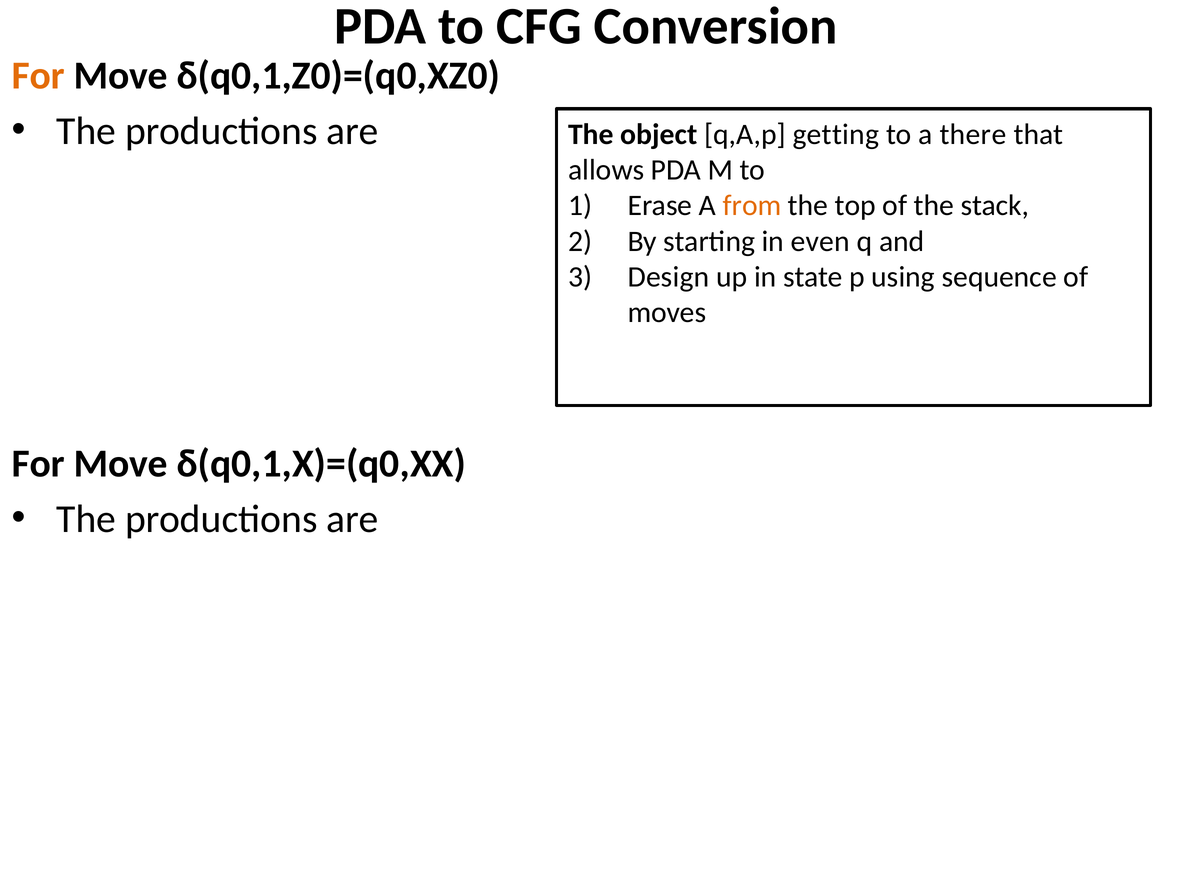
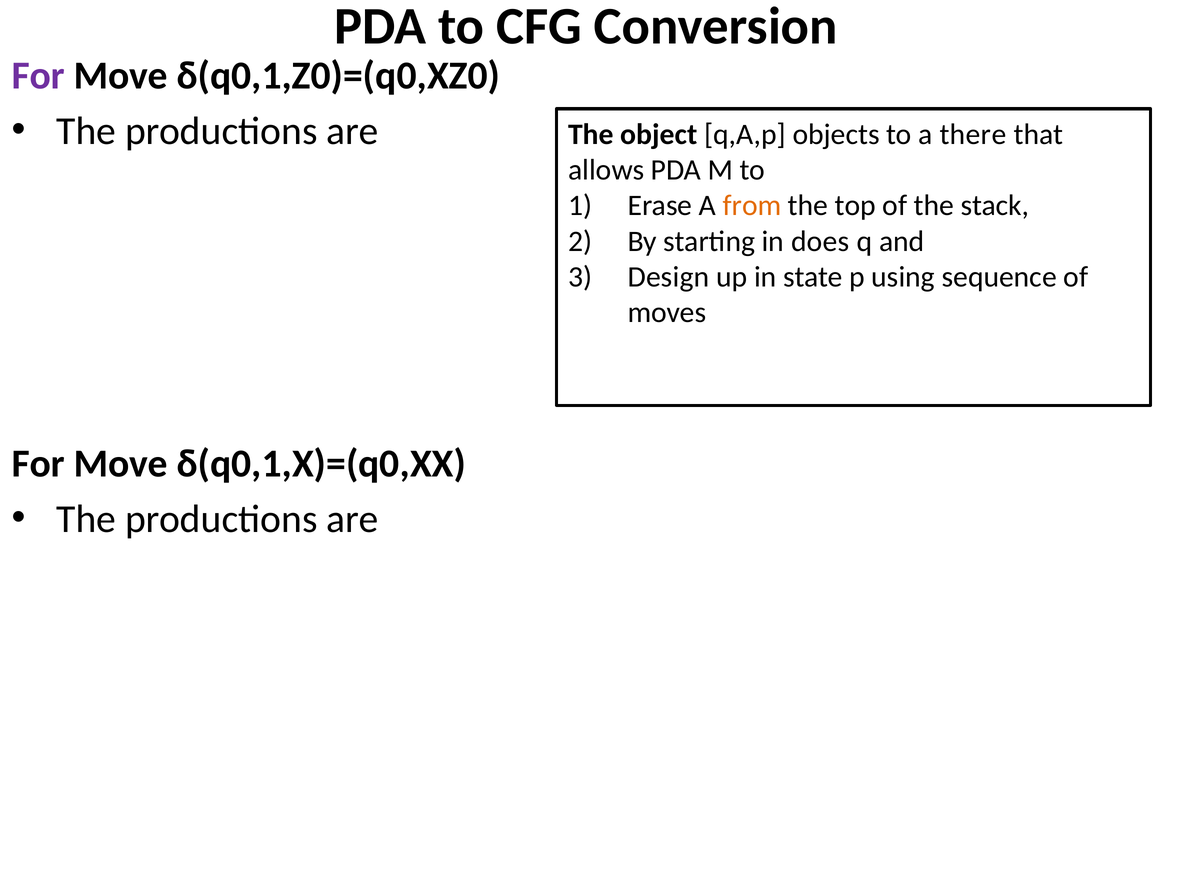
For at (38, 76) colour: orange -> purple
getting: getting -> objects
even: even -> does
